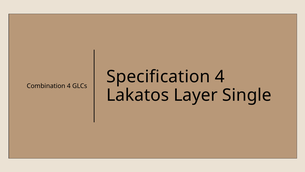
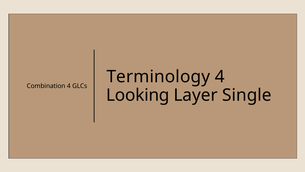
Specification: Specification -> Terminology
Lakatos: Lakatos -> Looking
